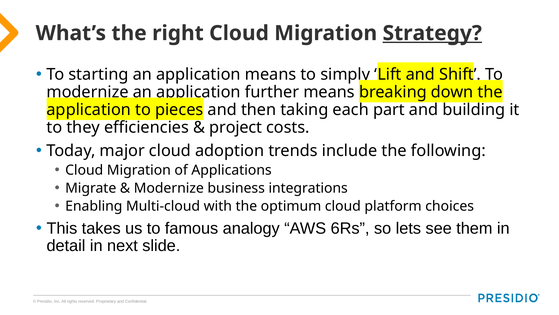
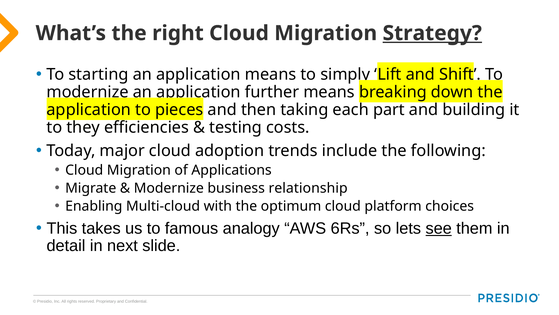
project: project -> testing
integrations: integrations -> relationship
see underline: none -> present
